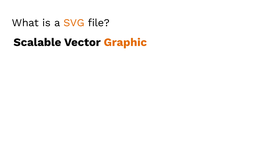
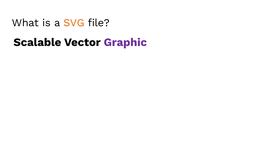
Graphic colour: orange -> purple
